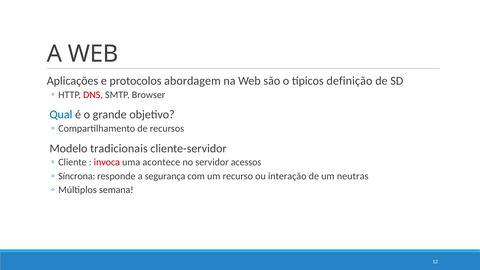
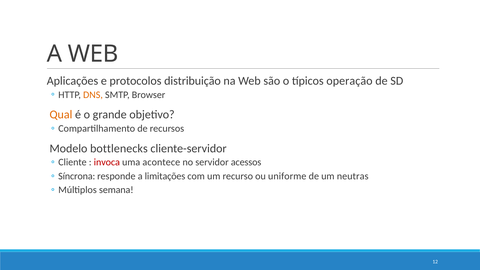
abordagem: abordagem -> distribuição
definição: definição -> operação
DNS colour: red -> orange
Qual colour: blue -> orange
tradicionais: tradicionais -> bottlenecks
segurança: segurança -> limitações
interação: interação -> uniforme
